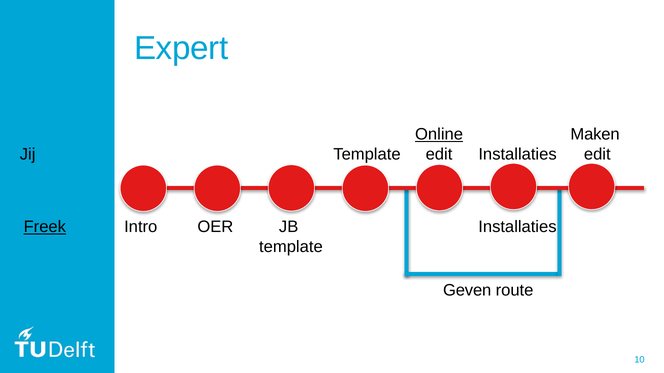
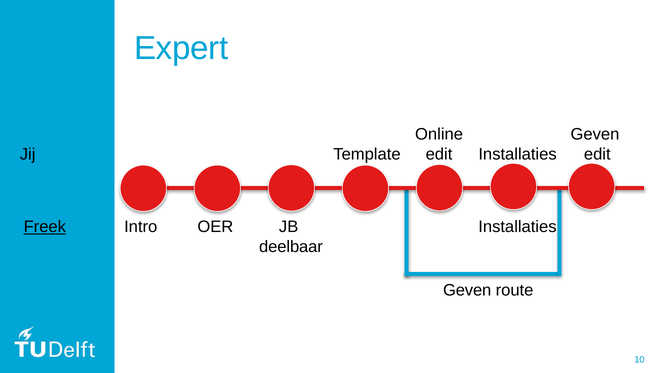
Online underline: present -> none
Maken at (595, 135): Maken -> Geven
template at (291, 247): template -> deelbaar
